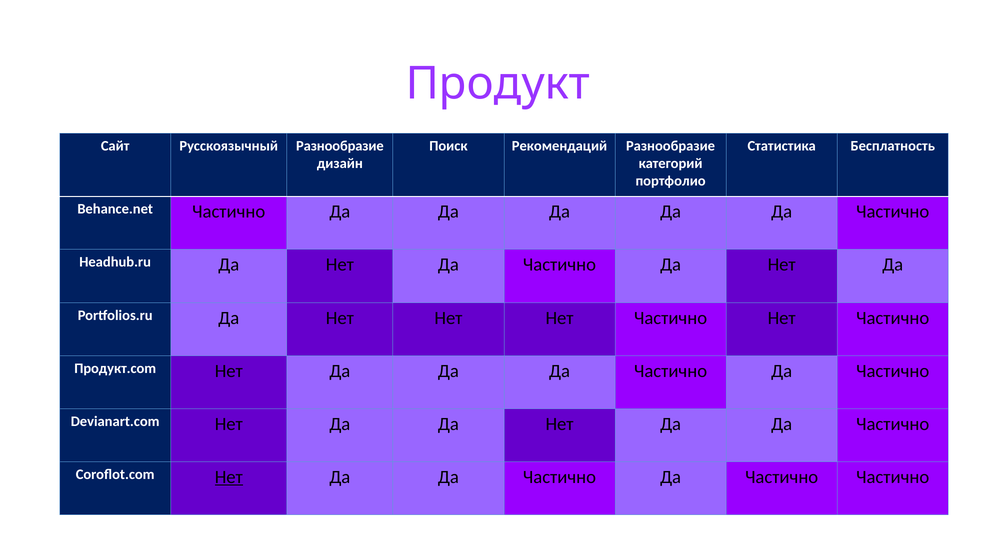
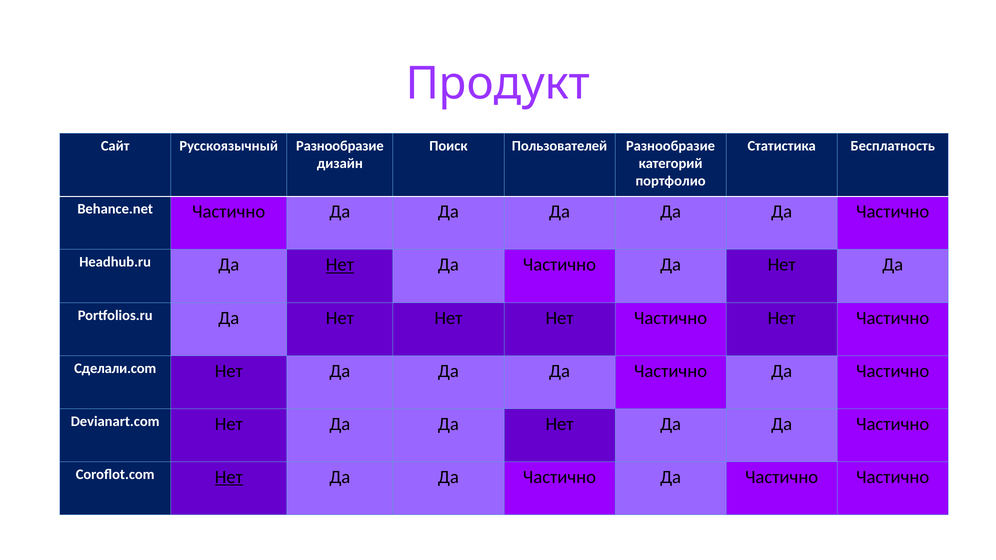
Рекомендаций: Рекомендаций -> Пользователей
Нет at (340, 265) underline: none -> present
Продукт.com: Продукт.com -> Сделали.com
